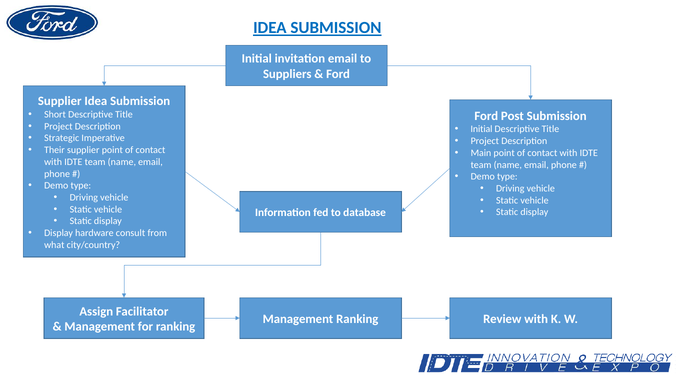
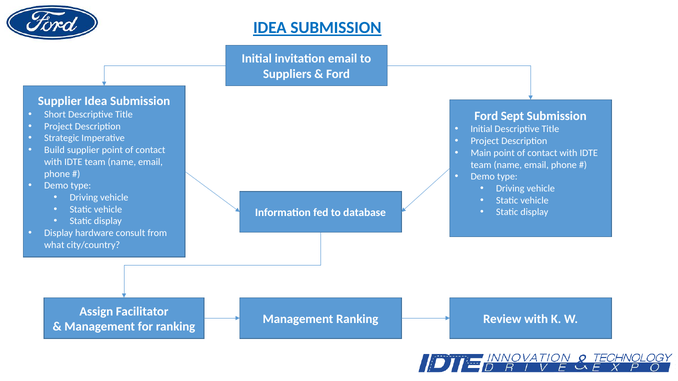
Post: Post -> Sept
Their: Their -> Build
